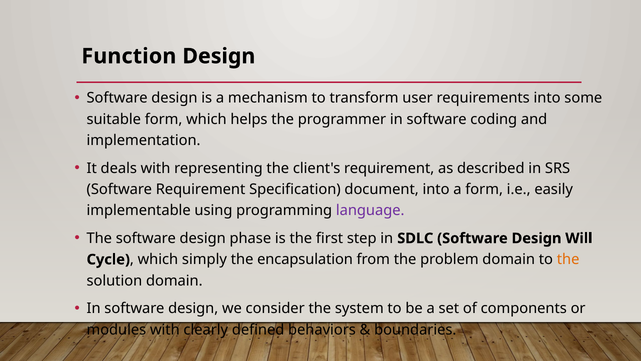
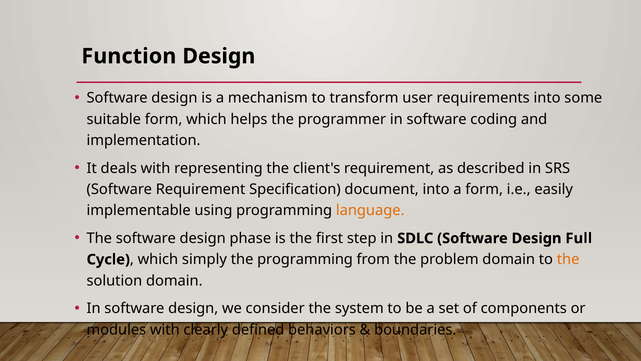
language colour: purple -> orange
Will: Will -> Full
the encapsulation: encapsulation -> programming
